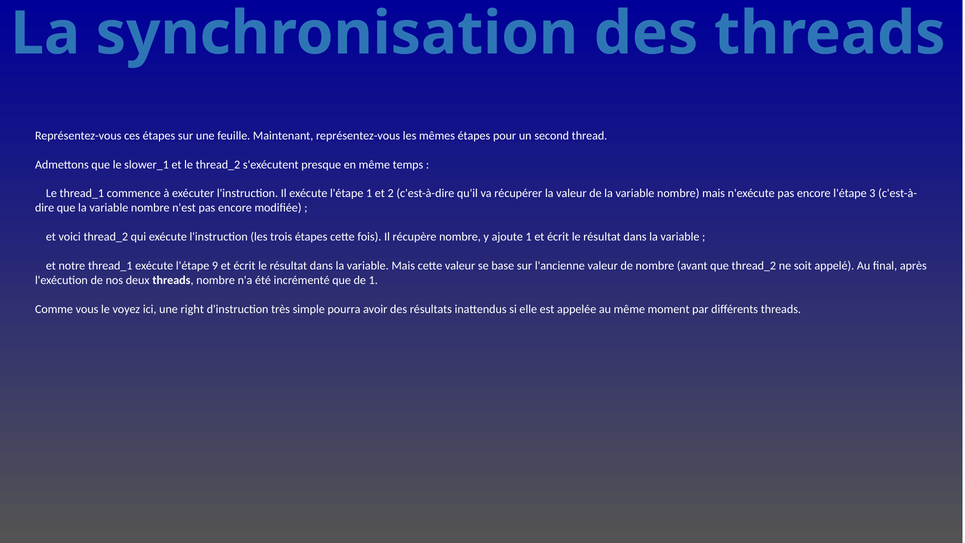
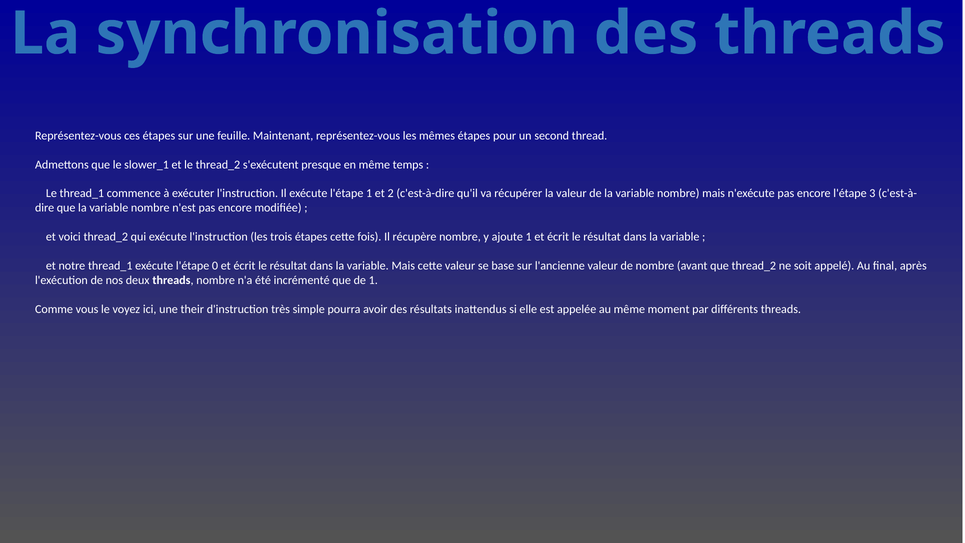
9: 9 -> 0
right: right -> their
